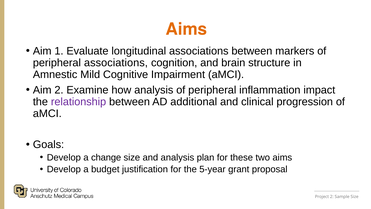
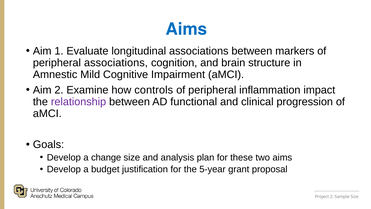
Aims at (186, 29) colour: orange -> blue
how analysis: analysis -> controls
additional: additional -> functional
